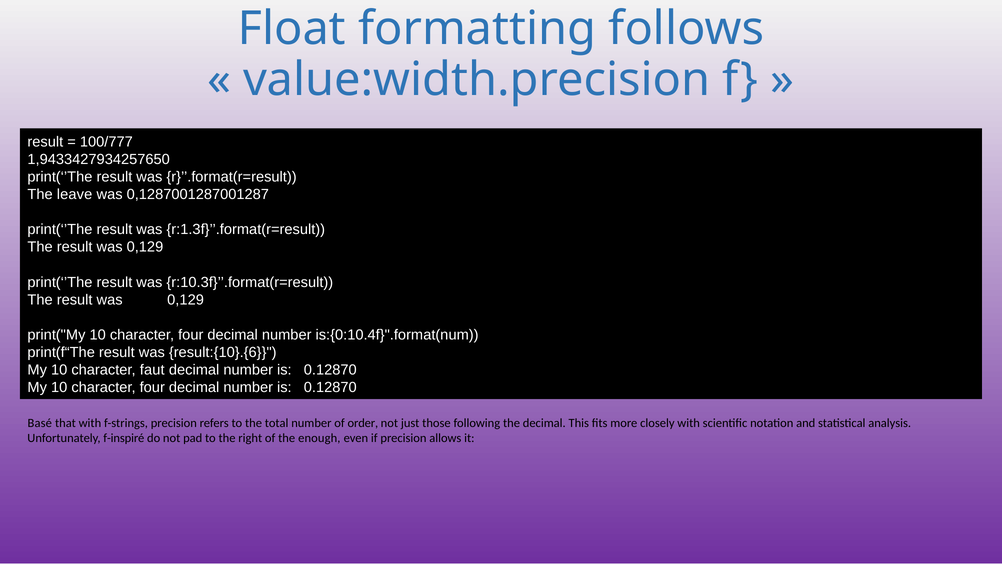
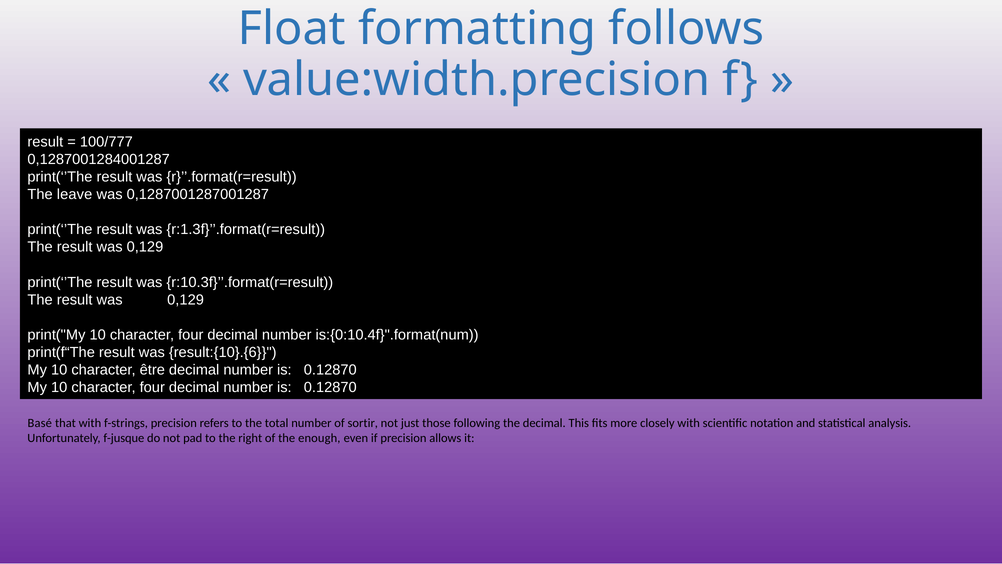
1,9433427934257650: 1,9433427934257650 -> 0,1287001284001287
faut: faut -> être
order: order -> sortir
f-inspiré: f-inspiré -> f-jusque
